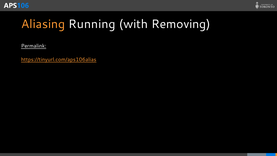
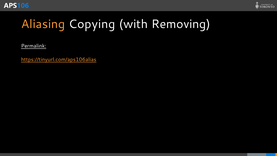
Running: Running -> Copying
